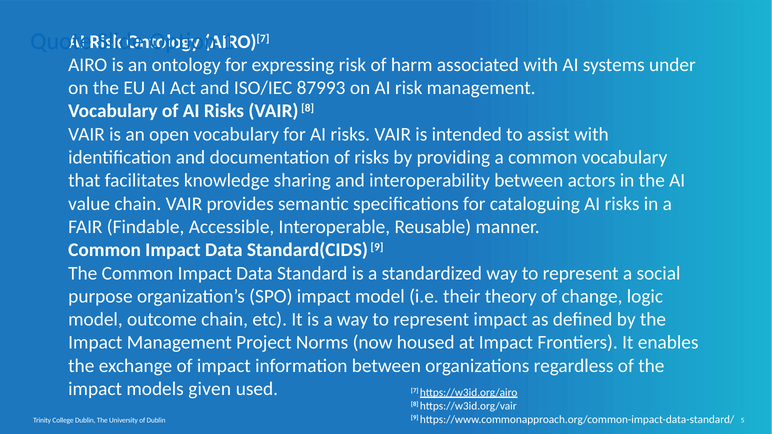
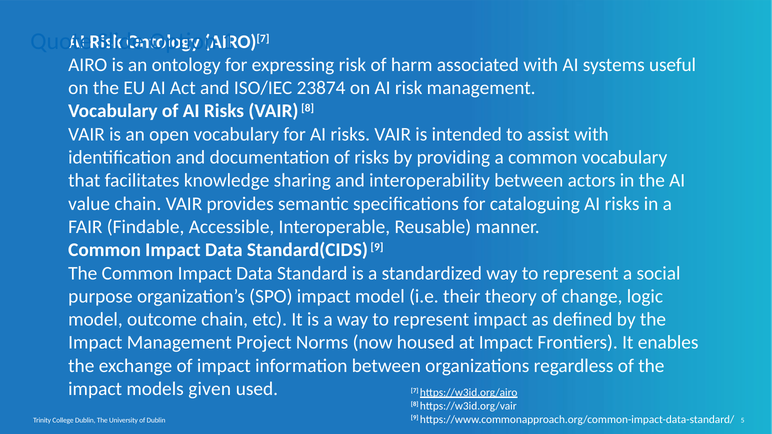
under: under -> useful
87993: 87993 -> 23874
